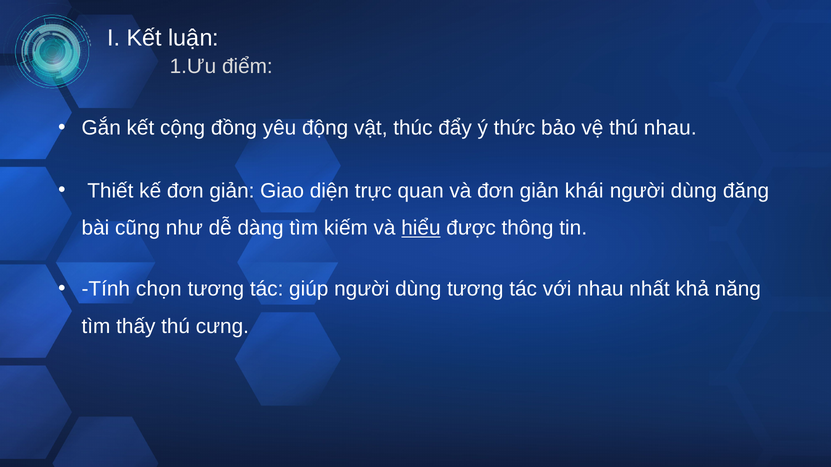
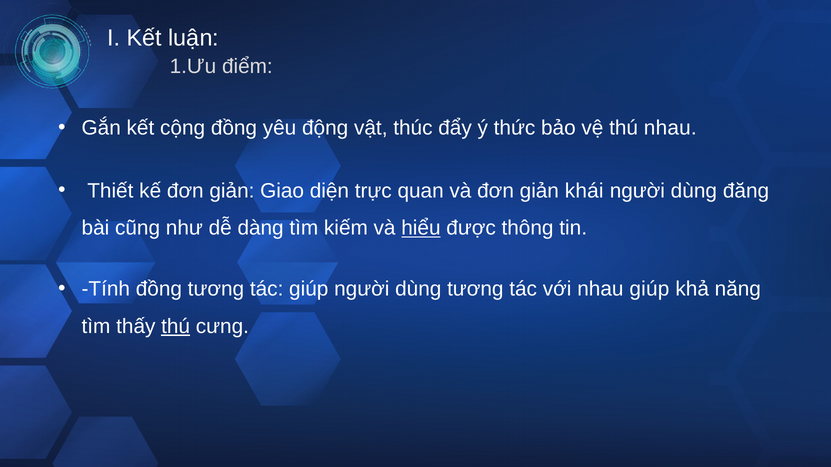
Tính chọn: chọn -> đồng
nhau nhất: nhất -> giúp
thú at (176, 327) underline: none -> present
